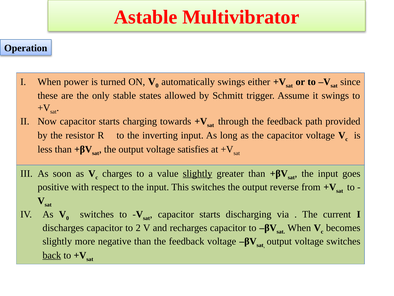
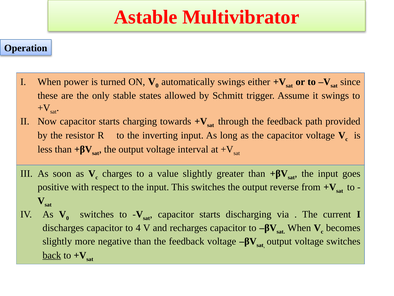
satisfies: satisfies -> interval
slightly at (198, 173) underline: present -> none
2: 2 -> 4
